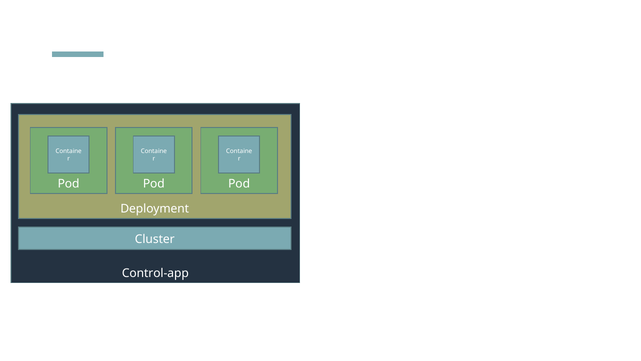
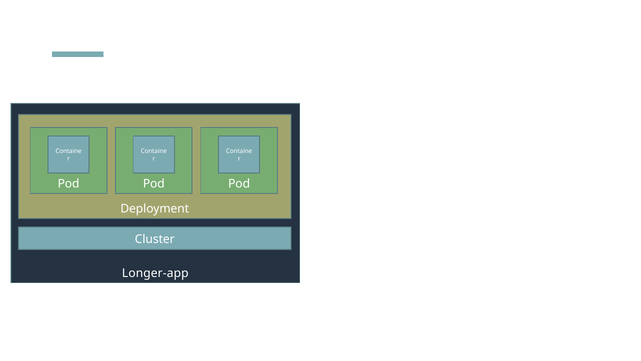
Control-app: Control-app -> Longer-app
